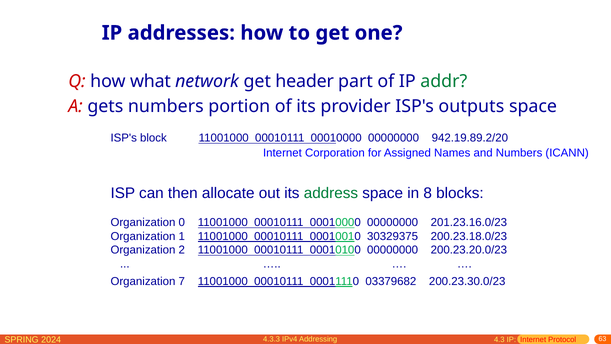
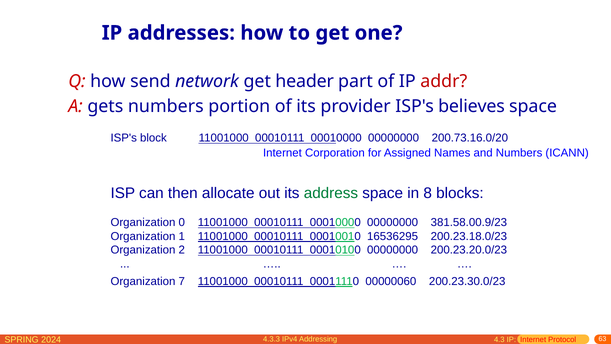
what: what -> send
addr colour: green -> red
outputs: outputs -> believes
942.19.89.2/20: 942.19.89.2/20 -> 200.73.16.0/20
201.23.16.0/23: 201.23.16.0/23 -> 381.58.00.9/23
30329375: 30329375 -> 16536295
03379682: 03379682 -> 00000060
